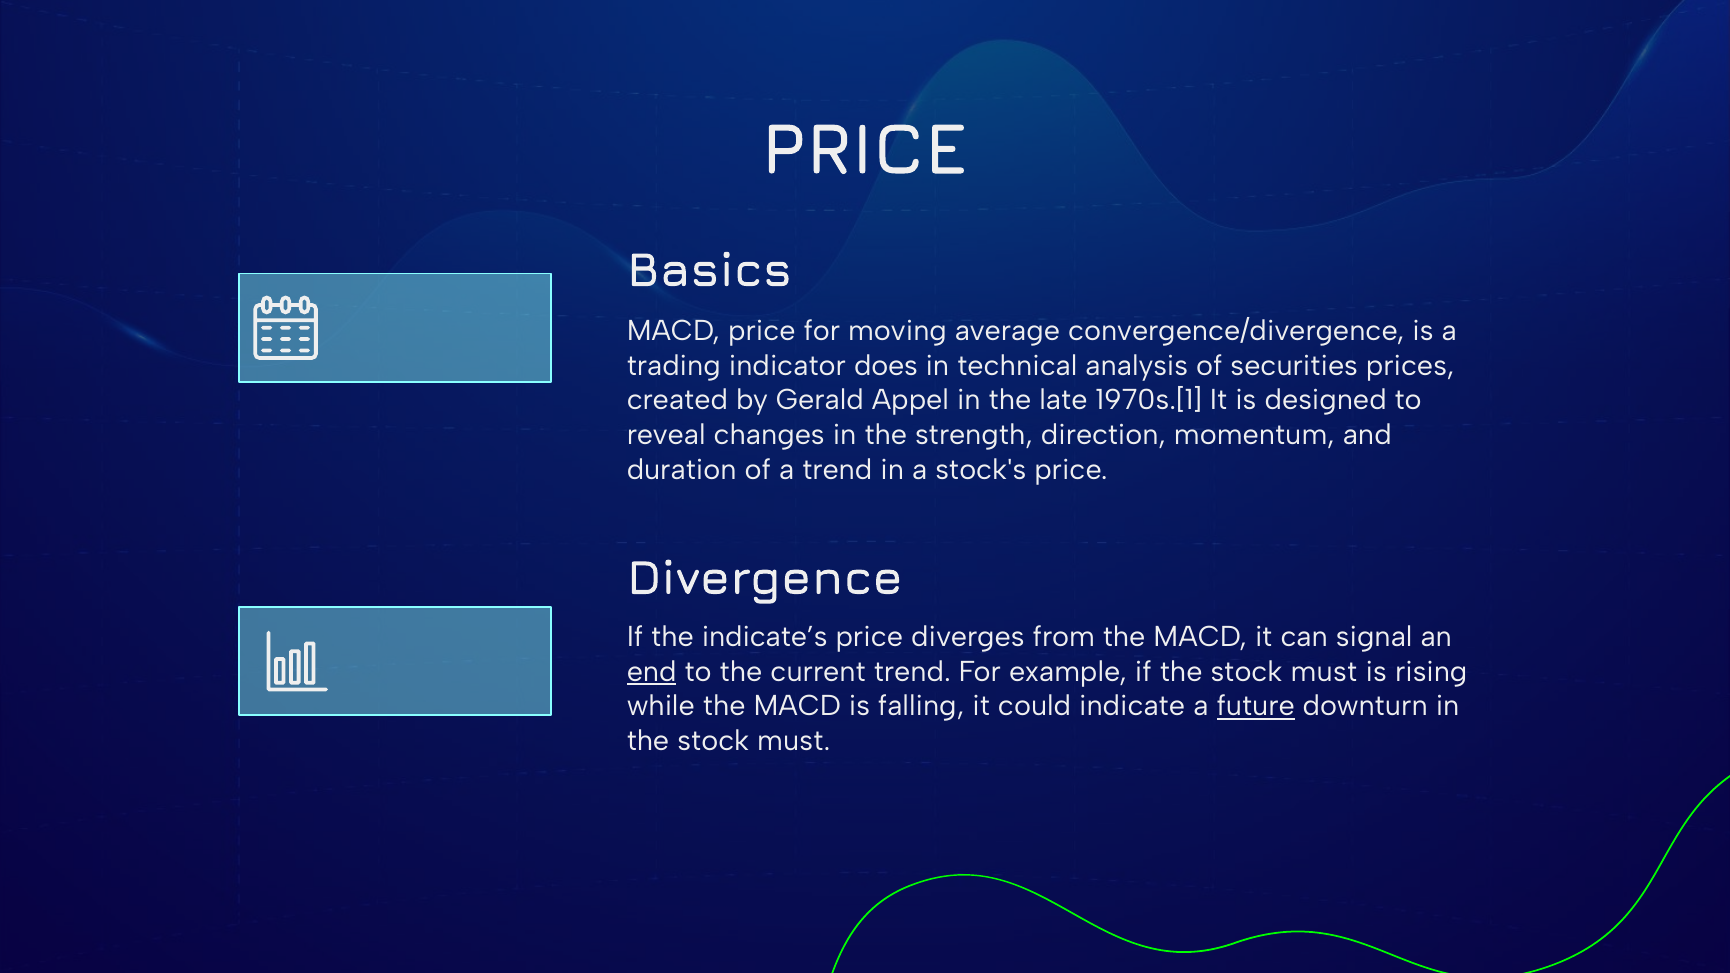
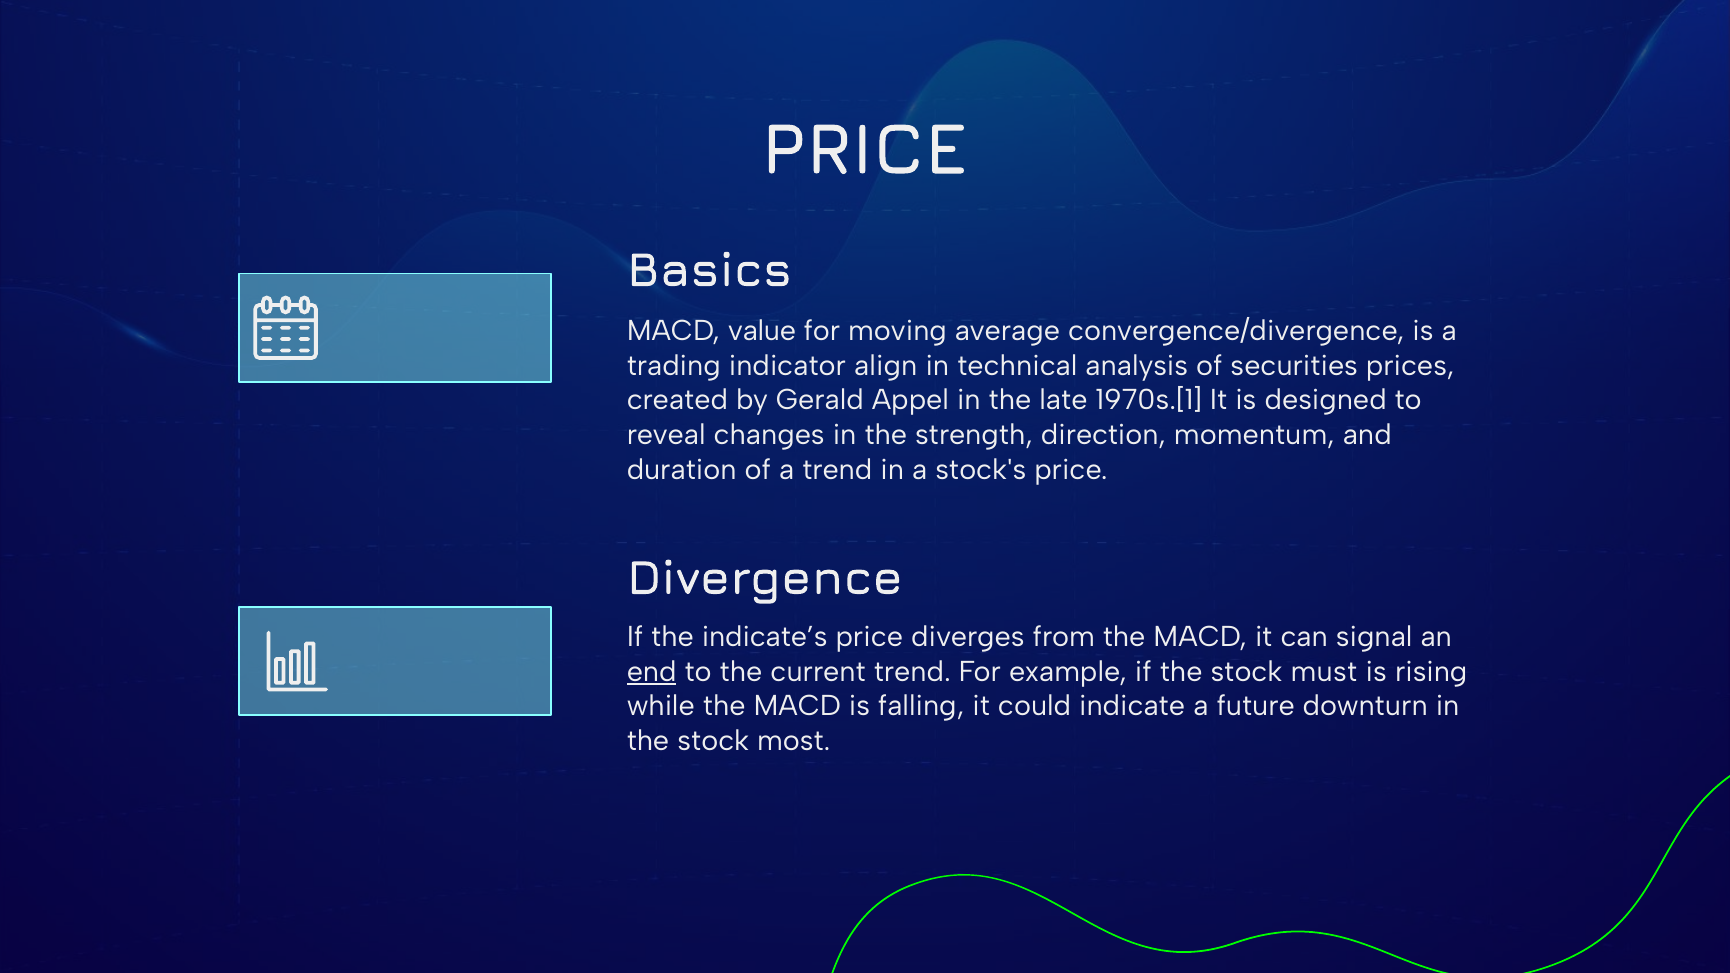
MACD price: price -> value
does: does -> align
future underline: present -> none
must at (794, 741): must -> most
